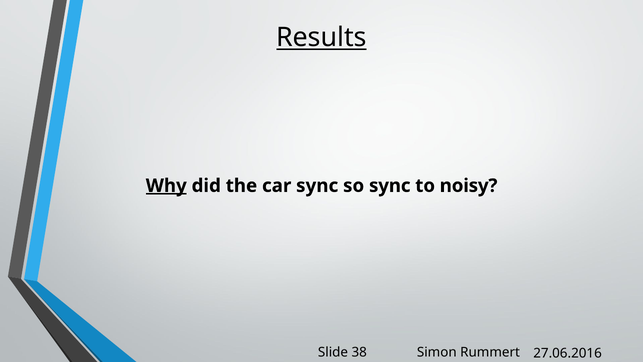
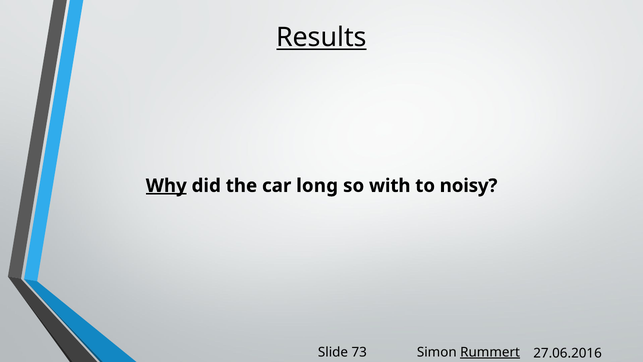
car sync: sync -> long
so sync: sync -> with
38: 38 -> 73
Rummert underline: none -> present
